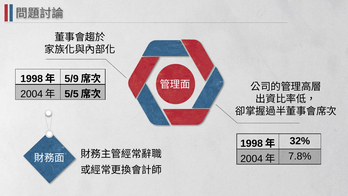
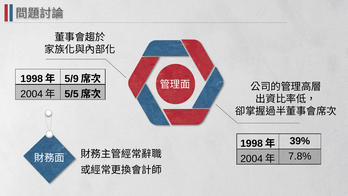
32%: 32% -> 39%
